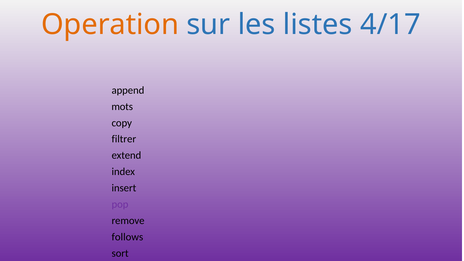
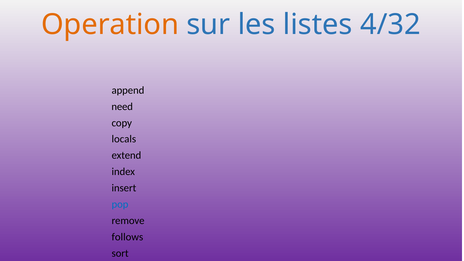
4/17: 4/17 -> 4/32
mots: mots -> need
filtrer: filtrer -> locals
pop colour: purple -> blue
